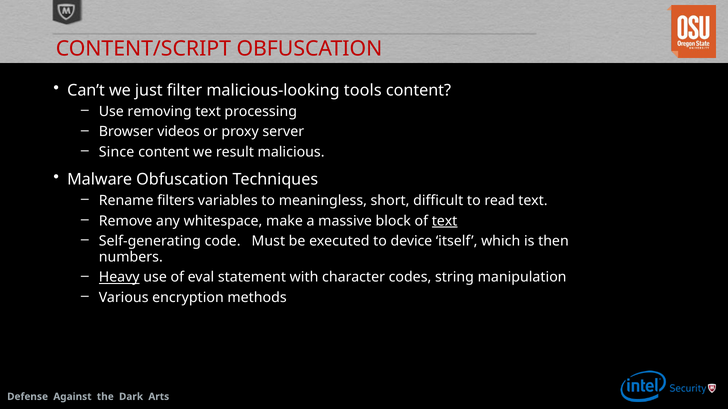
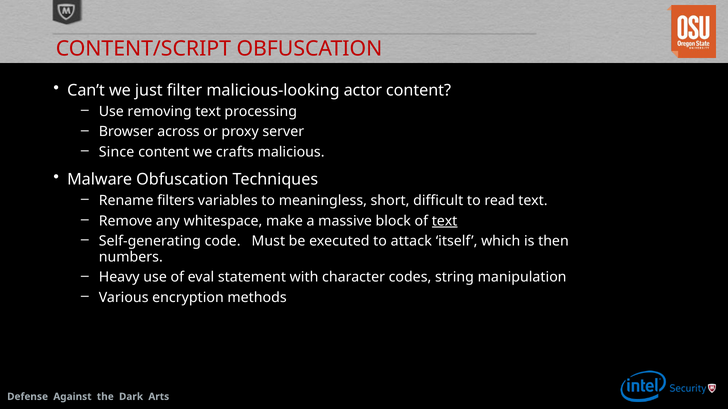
tools: tools -> actor
videos: videos -> across
result: result -> crafts
device: device -> attack
Heavy underline: present -> none
